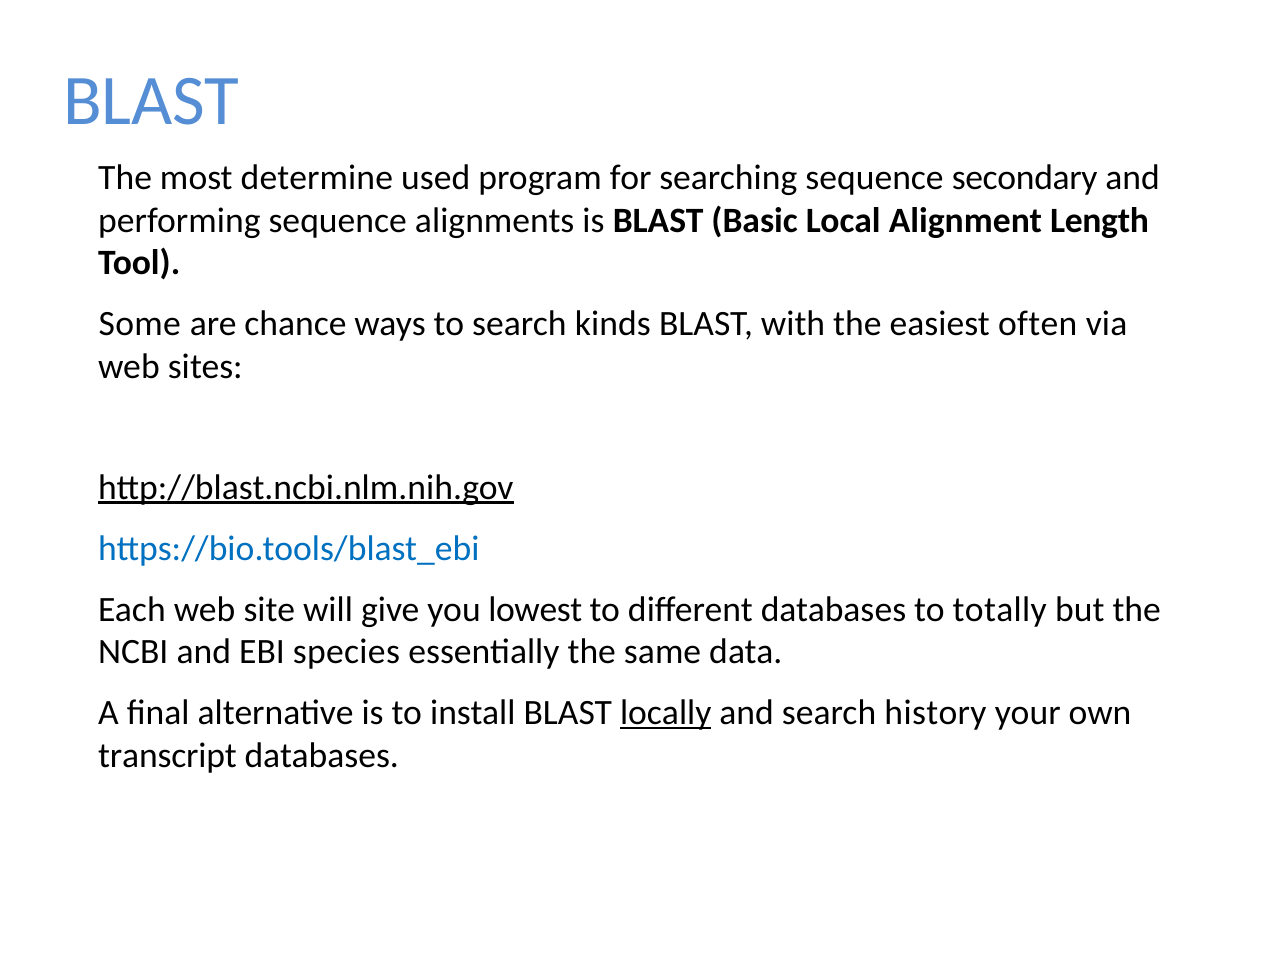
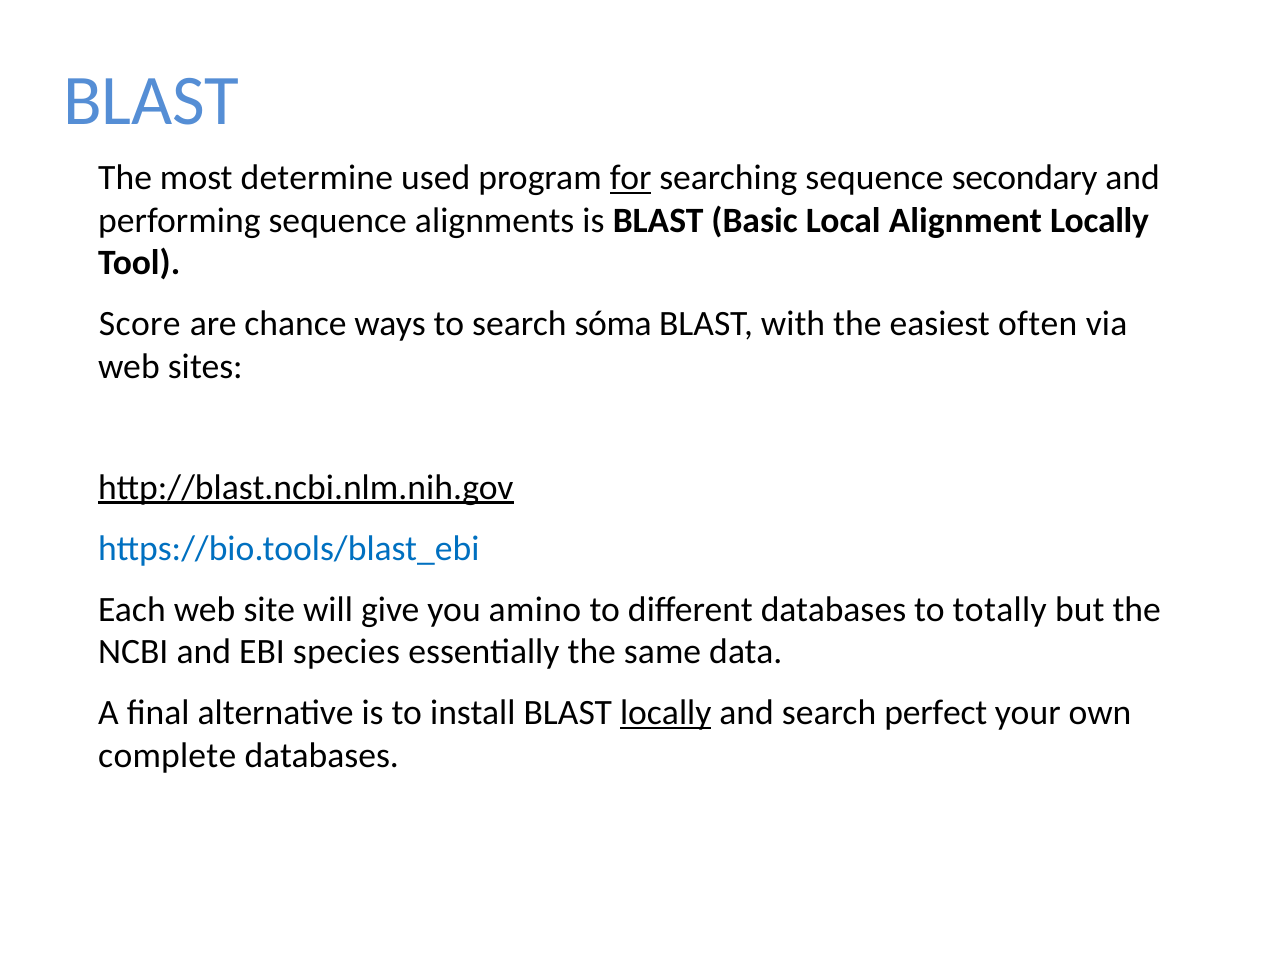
for underline: none -> present
Alignment Length: Length -> Locally
Some: Some -> Score
kinds: kinds -> sóma
lowest: lowest -> amino
history: history -> perfect
transcript: transcript -> complete
